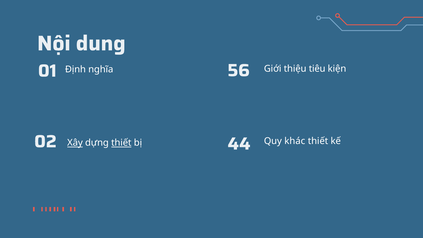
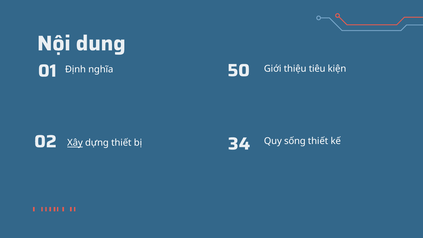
56: 56 -> 50
44: 44 -> 34
thiết at (121, 143) underline: present -> none
khác: khác -> sống
